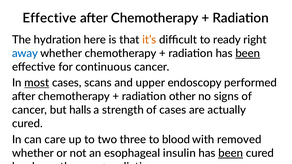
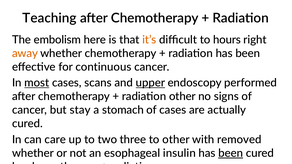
Effective at (49, 18): Effective -> Teaching
hydration: hydration -> embolism
ready: ready -> hours
away colour: blue -> orange
been at (248, 53) underline: present -> none
upper underline: none -> present
halls: halls -> stay
strength: strength -> stomach
to blood: blood -> other
